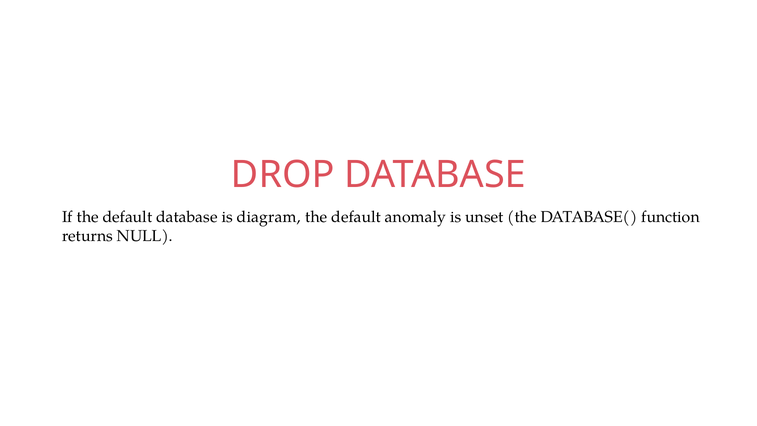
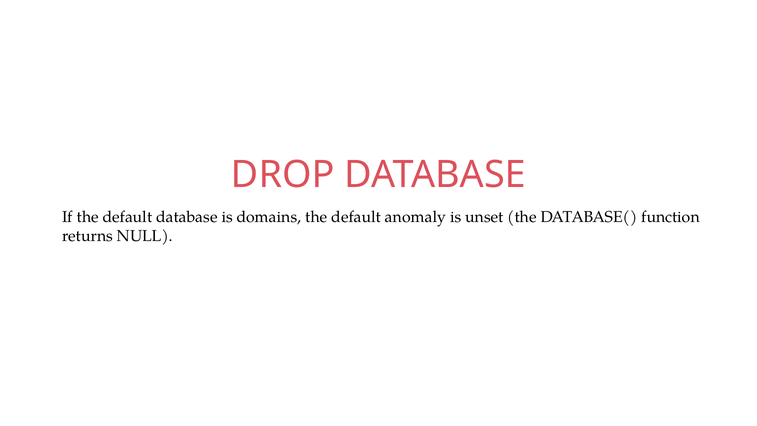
diagram: diagram -> domains
